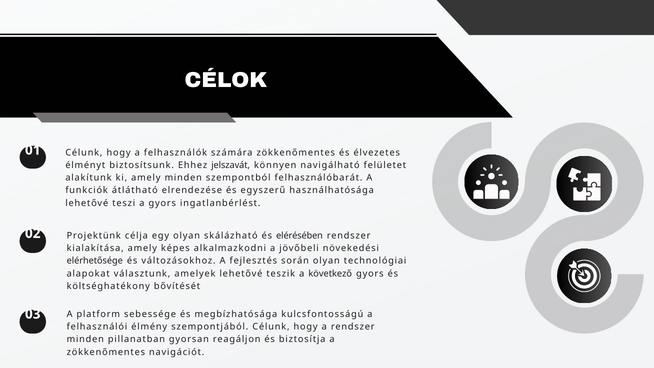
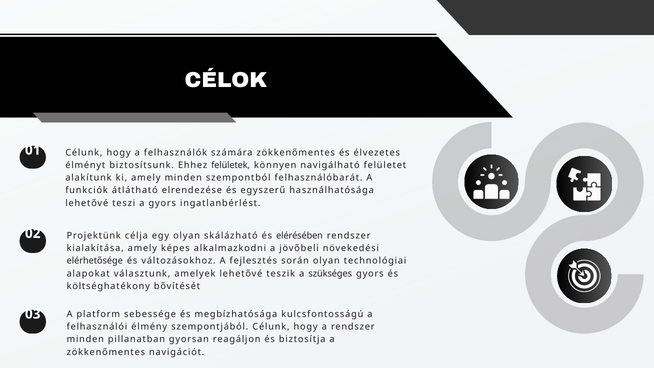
jelszavát: jelszavát -> felületek
következő: következő -> szükséges
